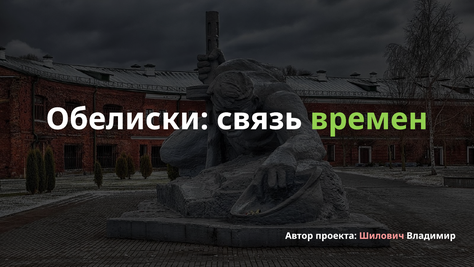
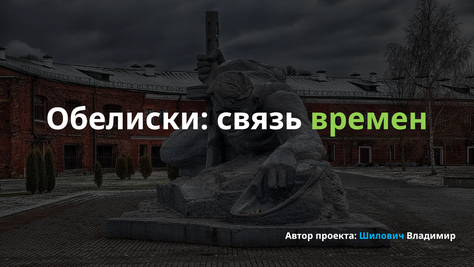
Шилович colour: pink -> light blue
